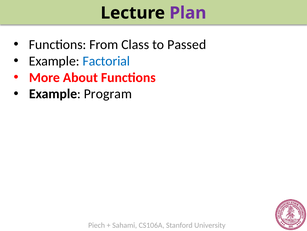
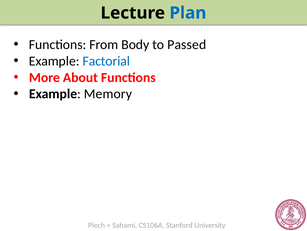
Plan colour: purple -> blue
Class: Class -> Body
Program: Program -> Memory
